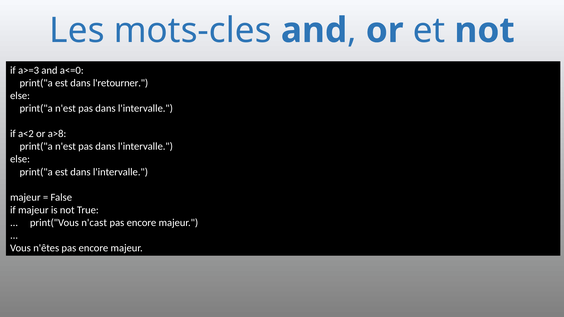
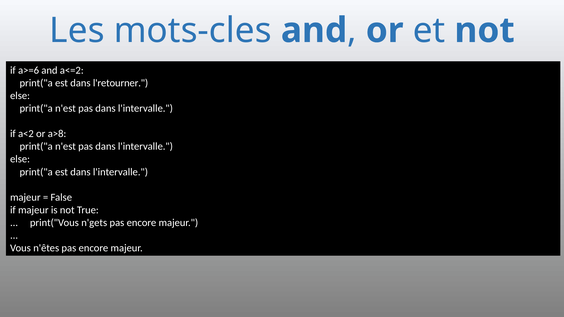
a>=3: a>=3 -> a>=6
a<=0: a<=0 -> a<=2
n'cast: n'cast -> n'gets
